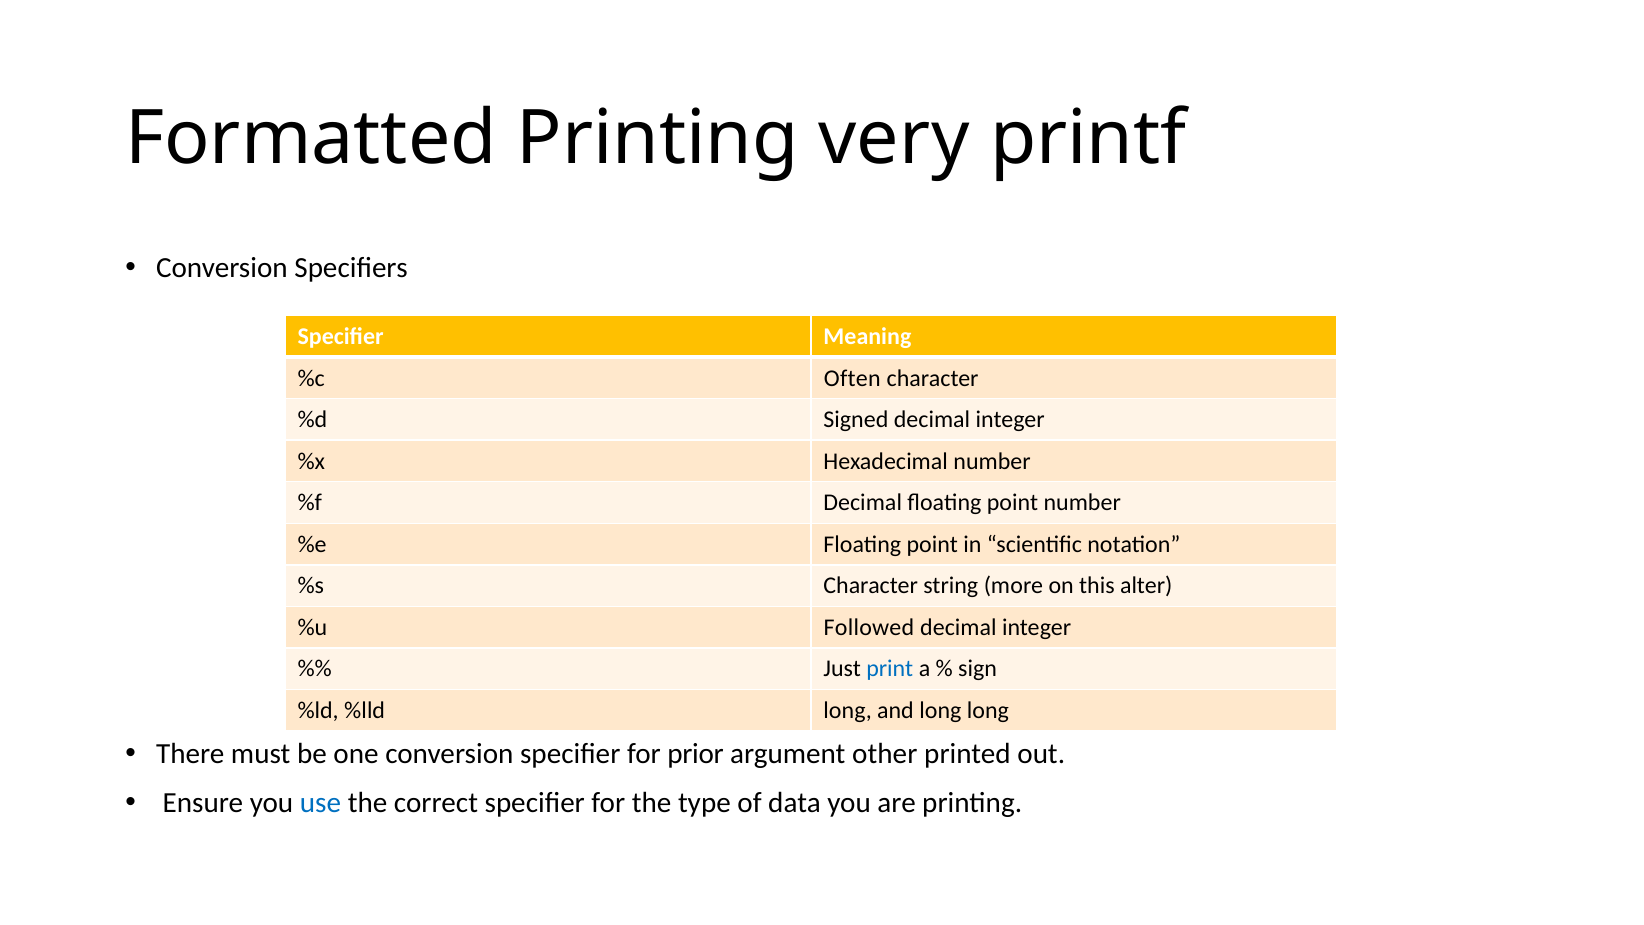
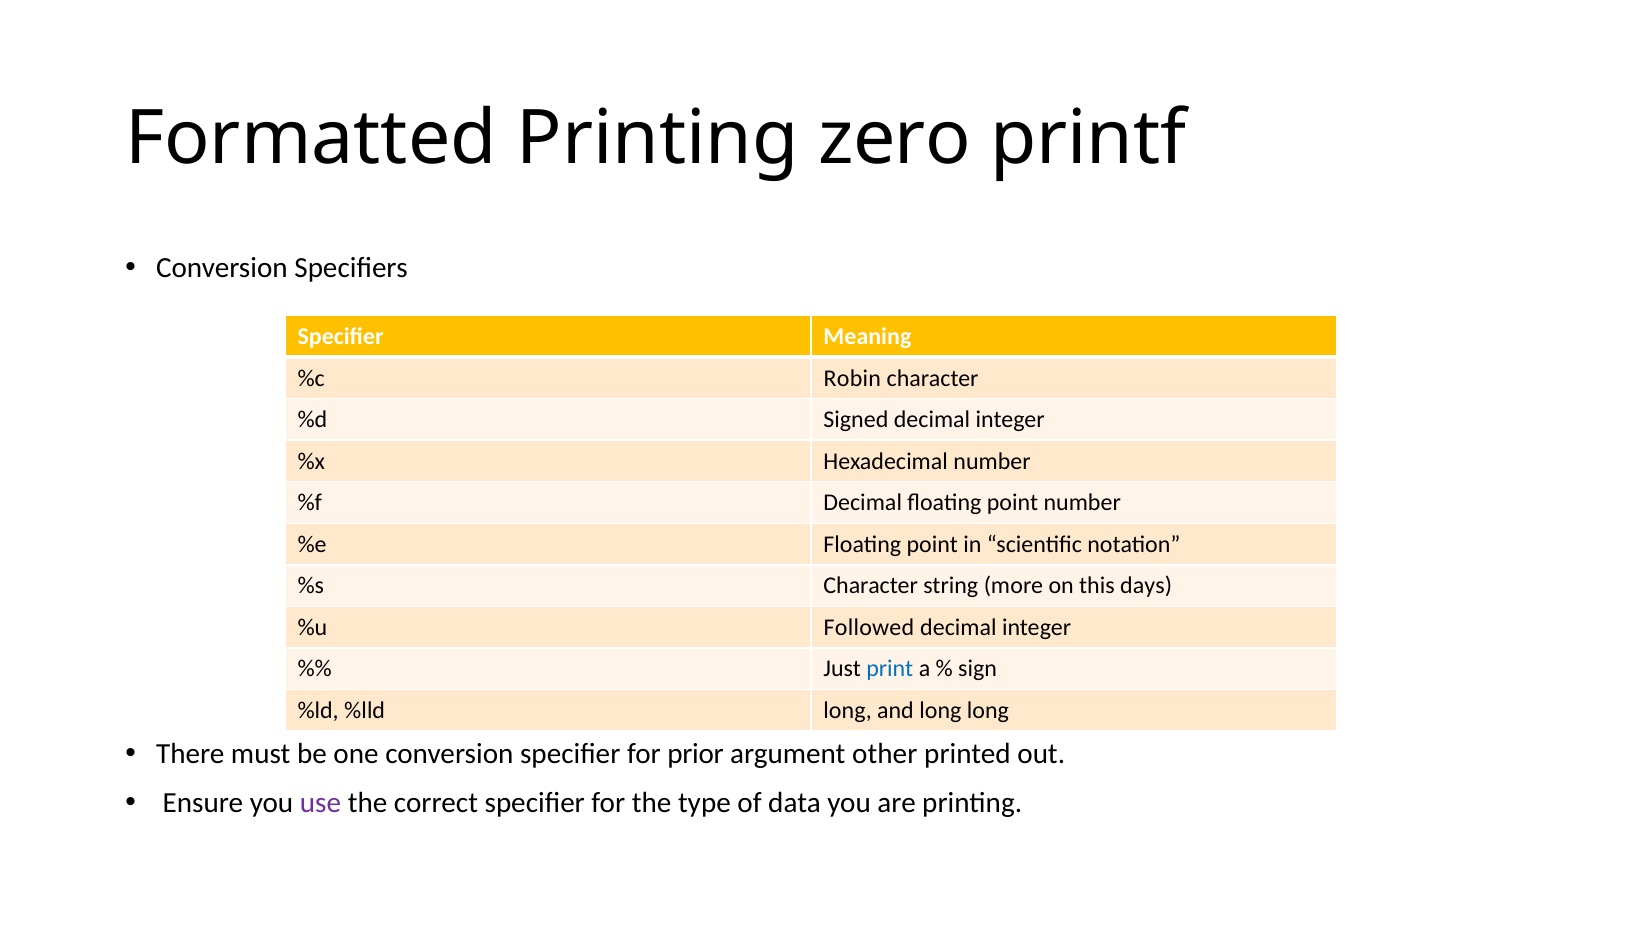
very: very -> zero
Often: Often -> Robin
alter: alter -> days
use colour: blue -> purple
